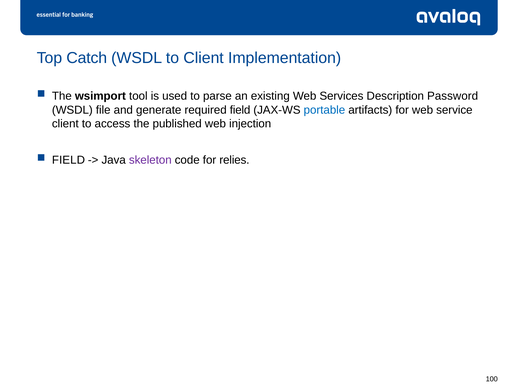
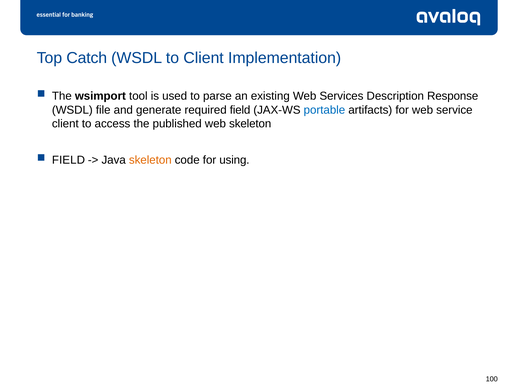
Password: Password -> Response
web injection: injection -> skeleton
skeleton at (150, 160) colour: purple -> orange
relies: relies -> using
